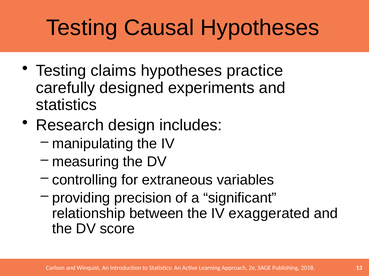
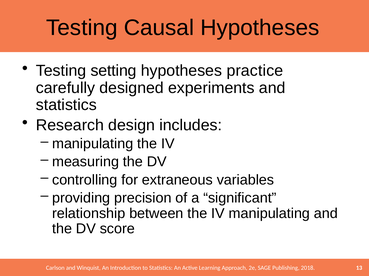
claims: claims -> setting
IV exaggerated: exaggerated -> manipulating
